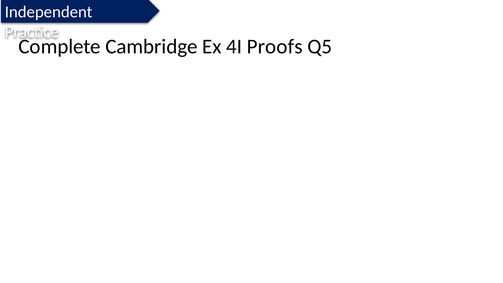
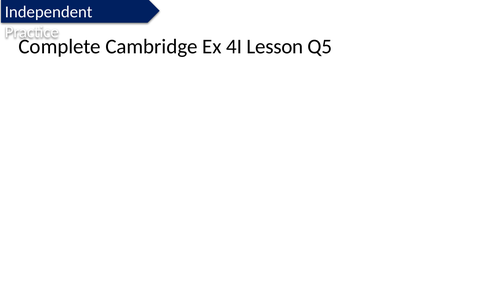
Proofs: Proofs -> Lesson
